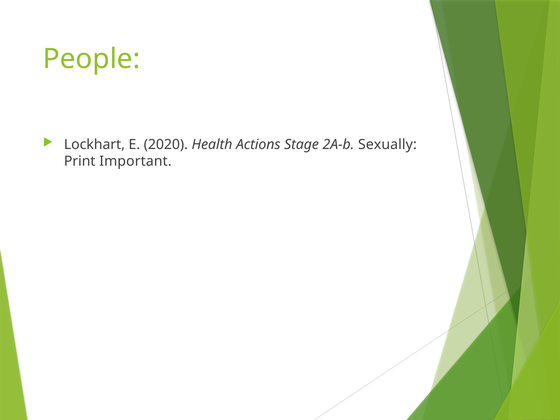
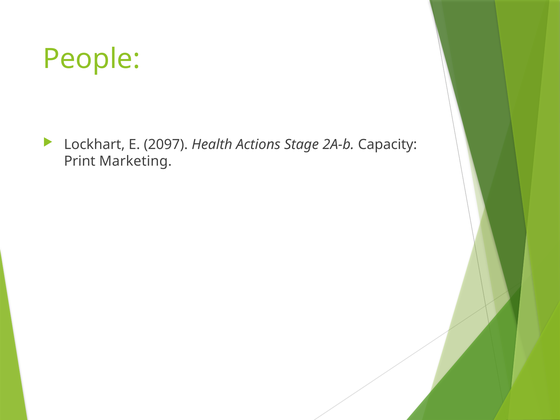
2020: 2020 -> 2097
Sexually: Sexually -> Capacity
Important: Important -> Marketing
